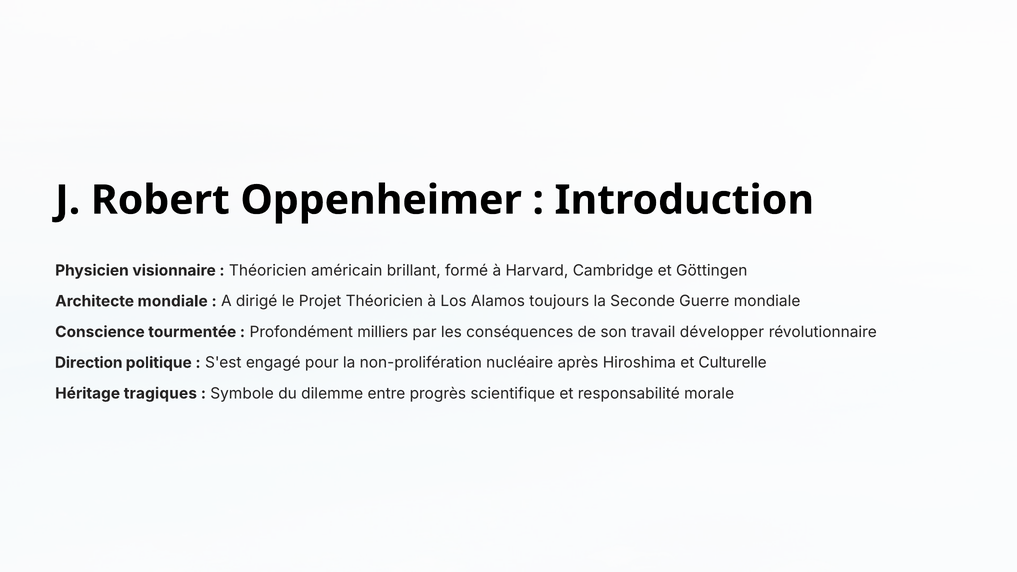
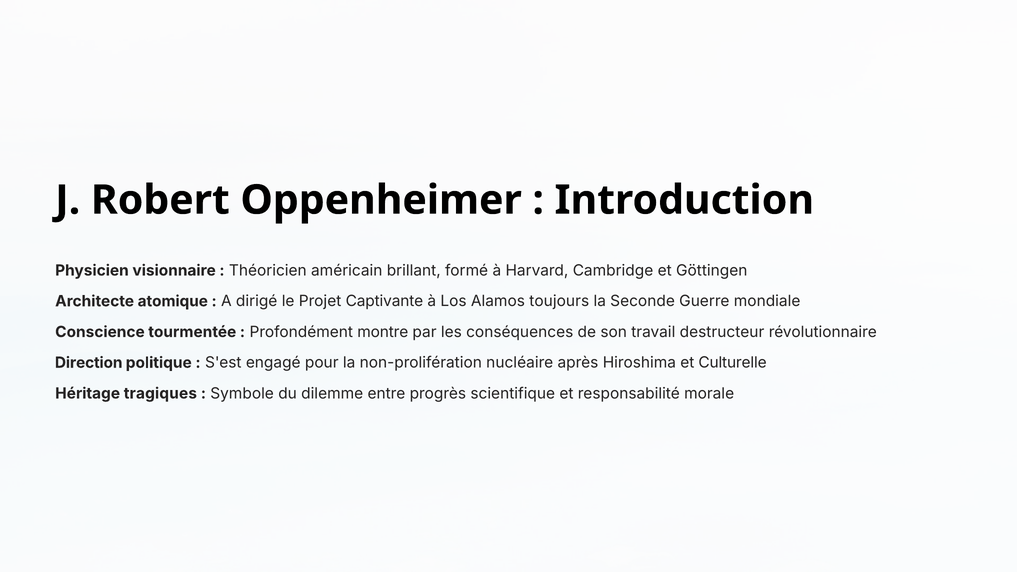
Architecte mondiale: mondiale -> atomique
Projet Théoricien: Théoricien -> Captivante
milliers: milliers -> montre
développer: développer -> destructeur
